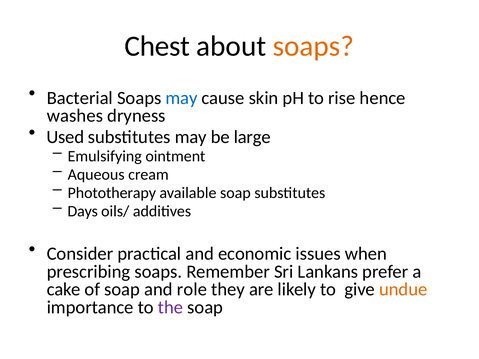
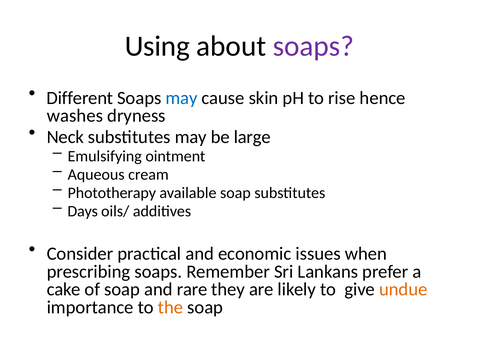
Chest: Chest -> Using
soaps at (313, 46) colour: orange -> purple
Bacterial: Bacterial -> Different
Used: Used -> Neck
role: role -> rare
the colour: purple -> orange
